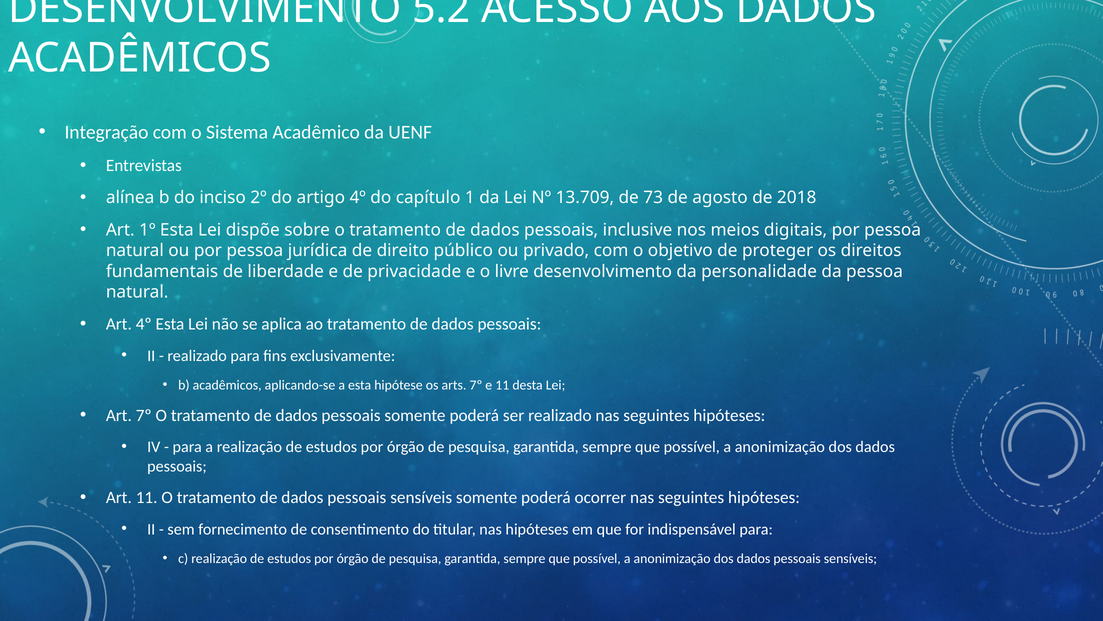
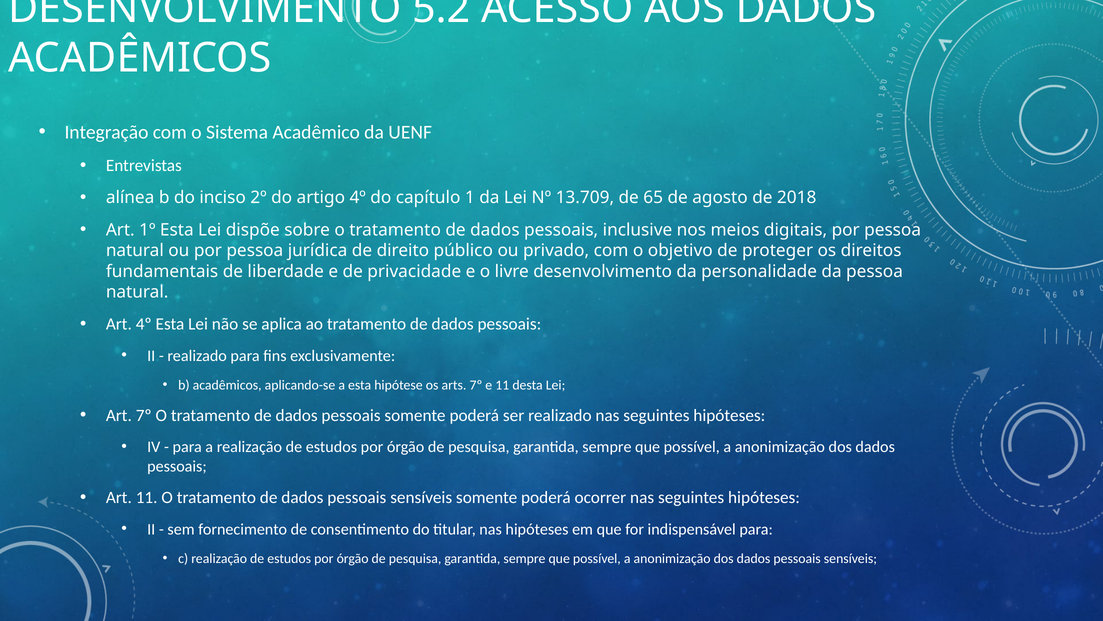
73: 73 -> 65
